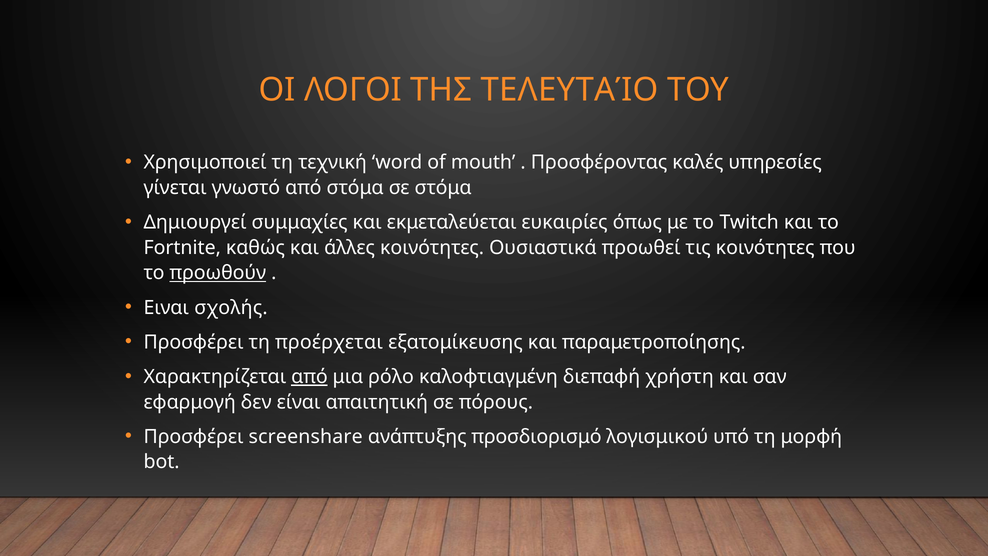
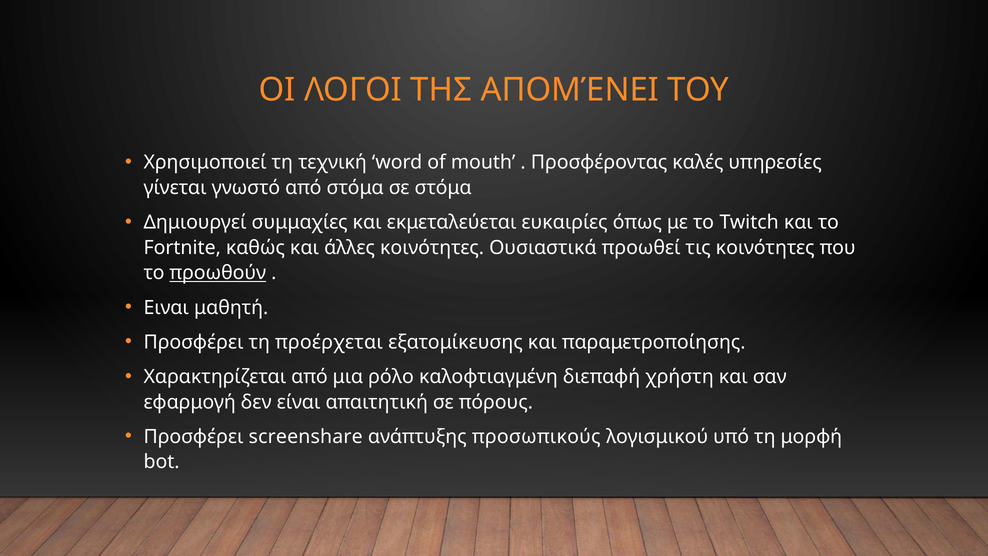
ΤΕΛΕΥΤΑΊΟ: ΤΕΛΕΥΤΑΊΟ -> ΑΠΟΜΈΝΕΙ
σχολής: σχολής -> μαθητή
από at (309, 377) underline: present -> none
προσδιορισμό: προσδιορισμό -> προσωπικούς
